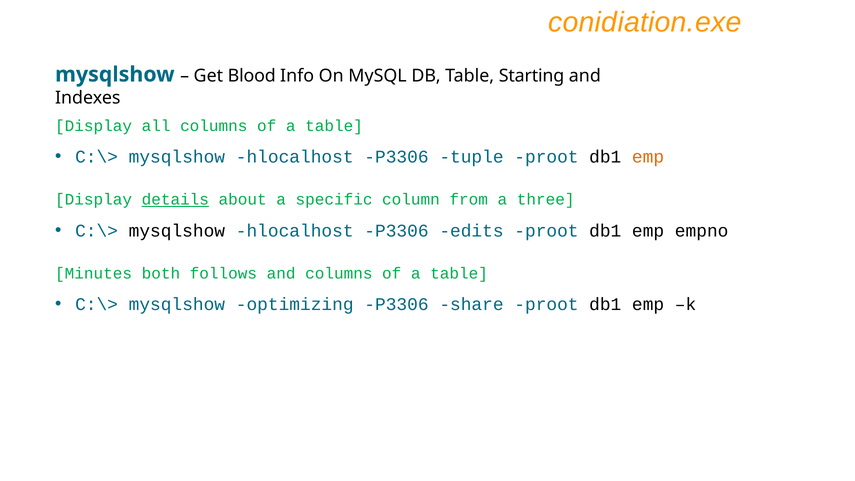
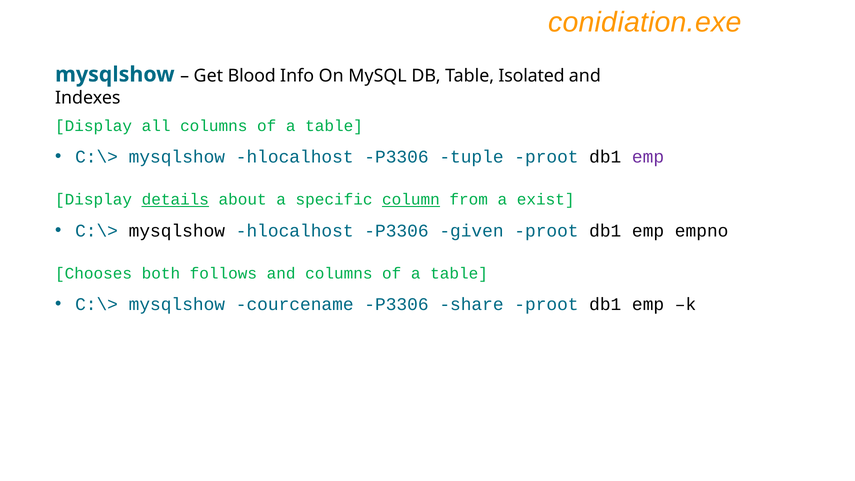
Starting: Starting -> Isolated
emp at (648, 157) colour: orange -> purple
column underline: none -> present
three: three -> exist
edits: edits -> given
Minutes: Minutes -> Chooses
optimizing: optimizing -> courcename
